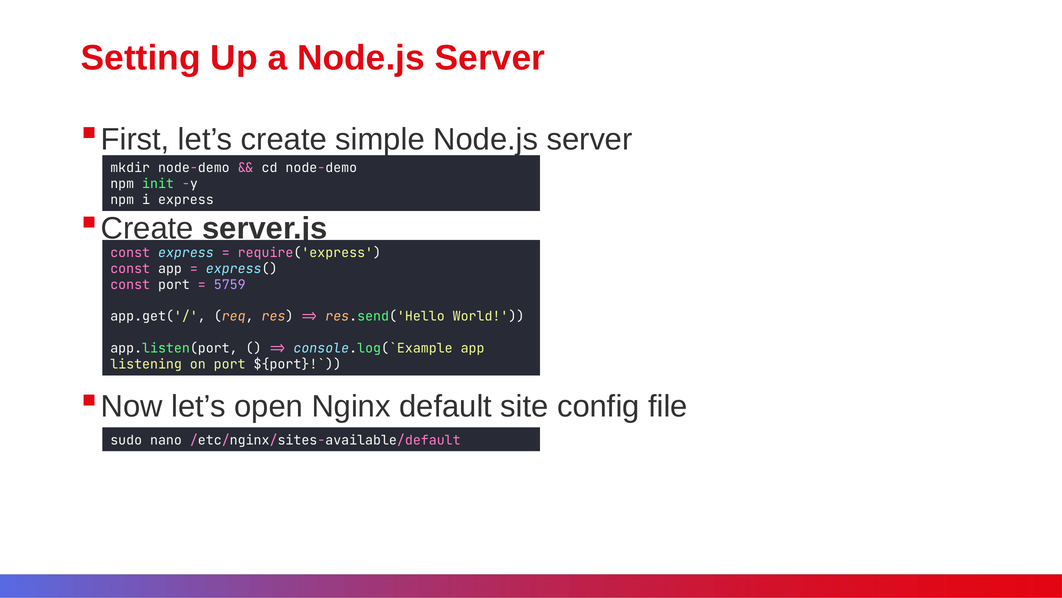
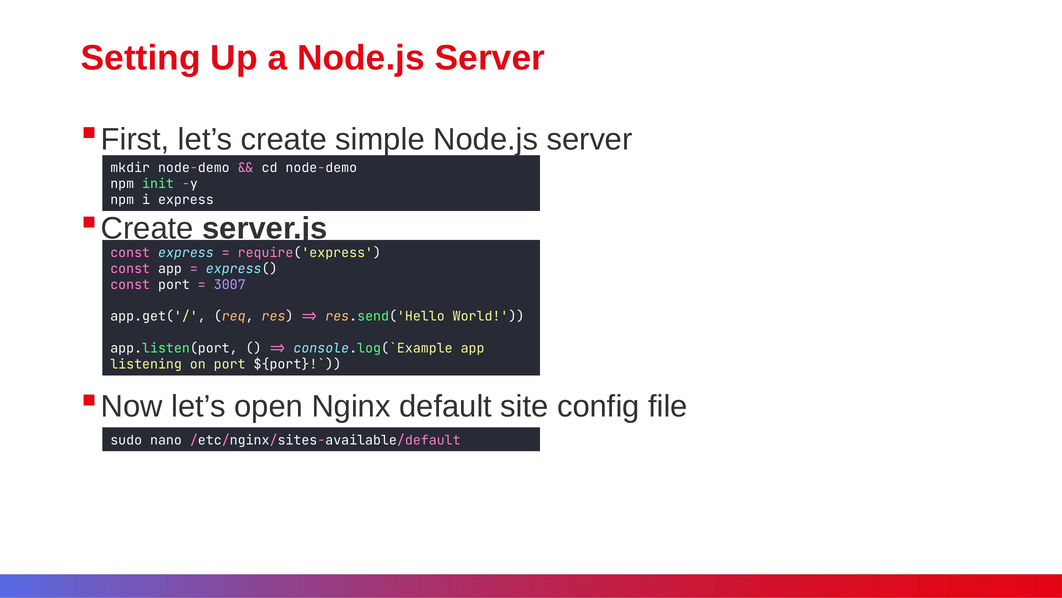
5759: 5759 -> 3007
